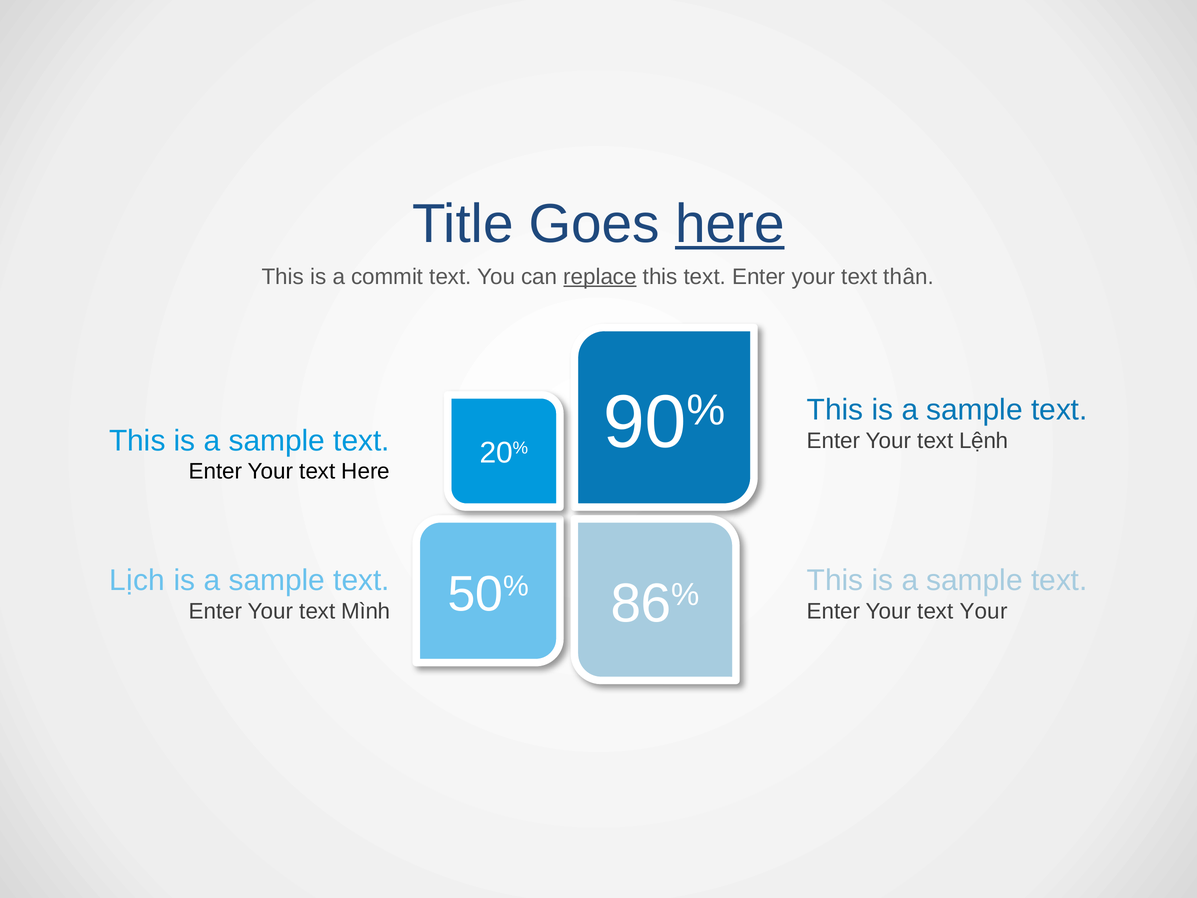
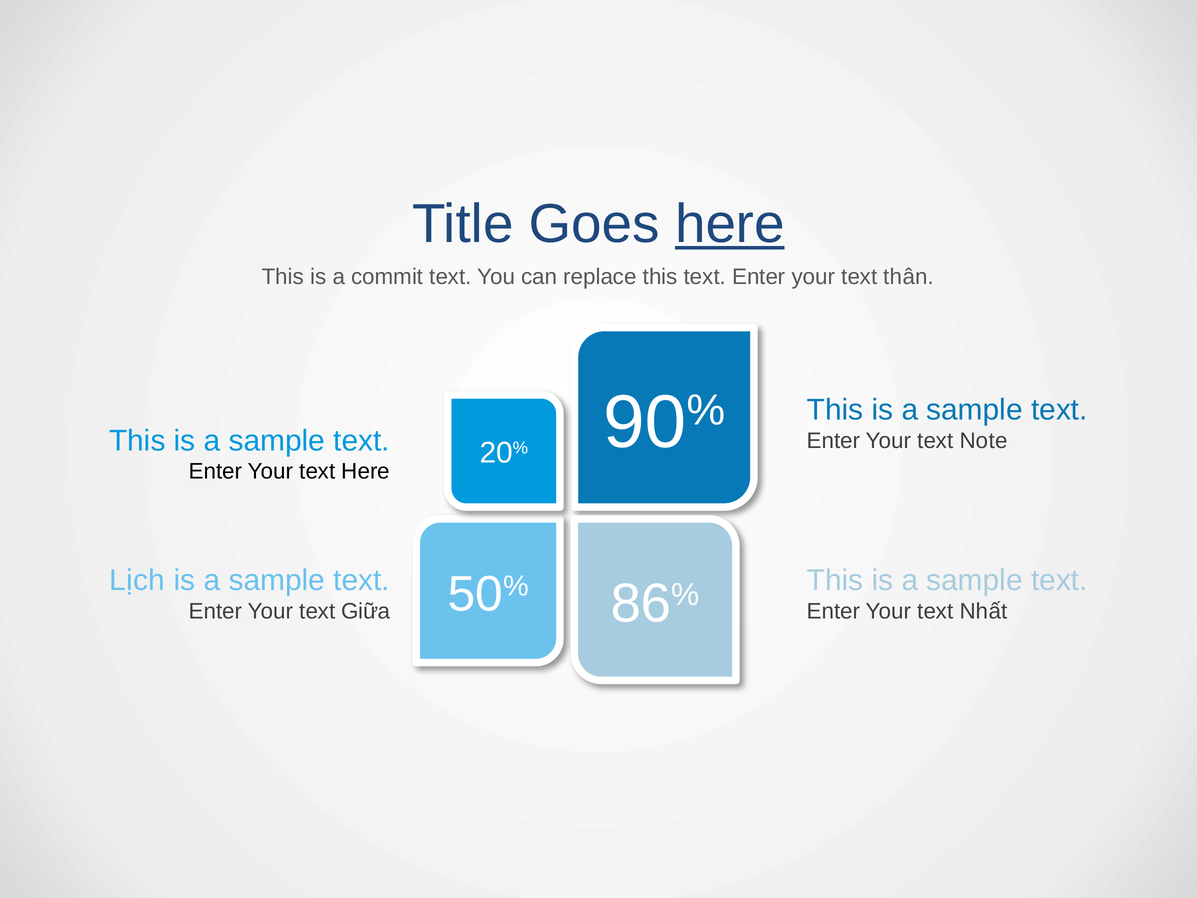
replace underline: present -> none
Lệnh: Lệnh -> Note
Mình: Mình -> Giữa
text Your: Your -> Nhất
